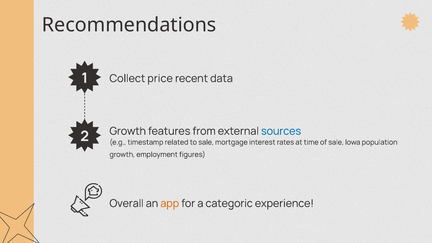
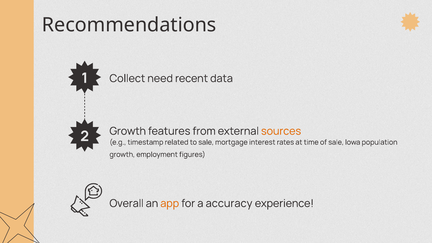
price: price -> need
sources colour: blue -> orange
categoric: categoric -> accuracy
